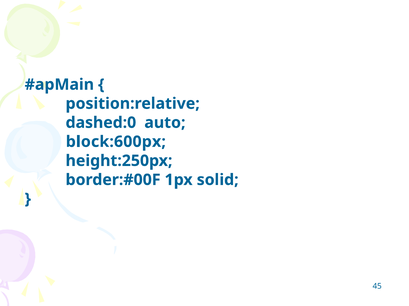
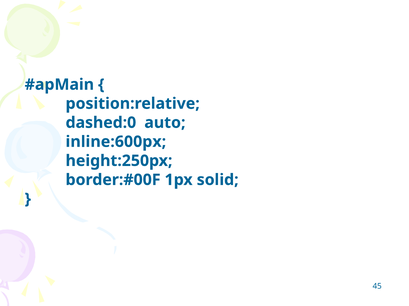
block:600px: block:600px -> inline:600px
